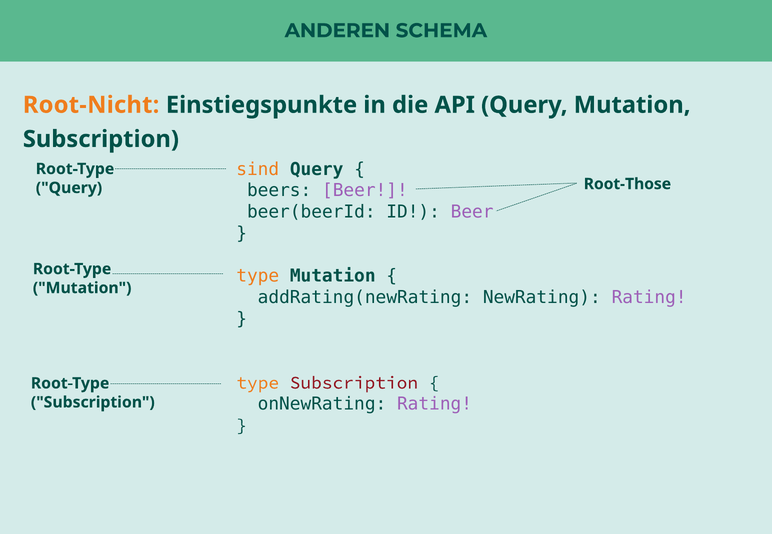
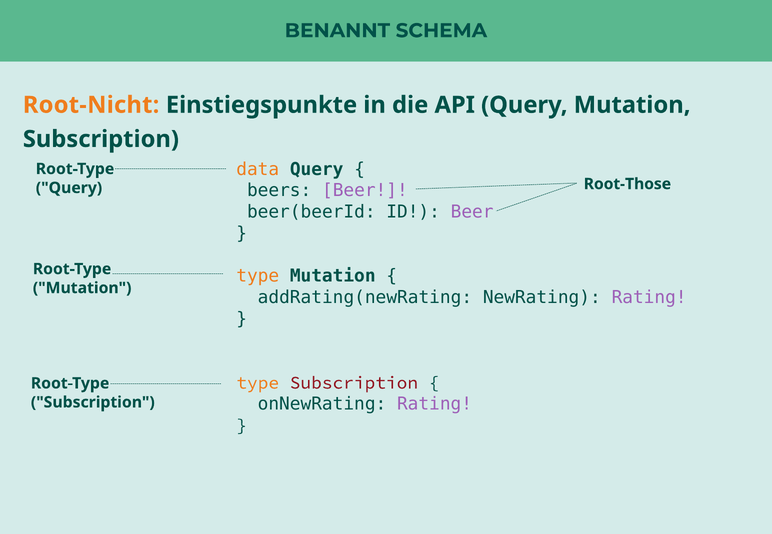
ANDEREN: ANDEREN -> BENANNT
sind: sind -> data
